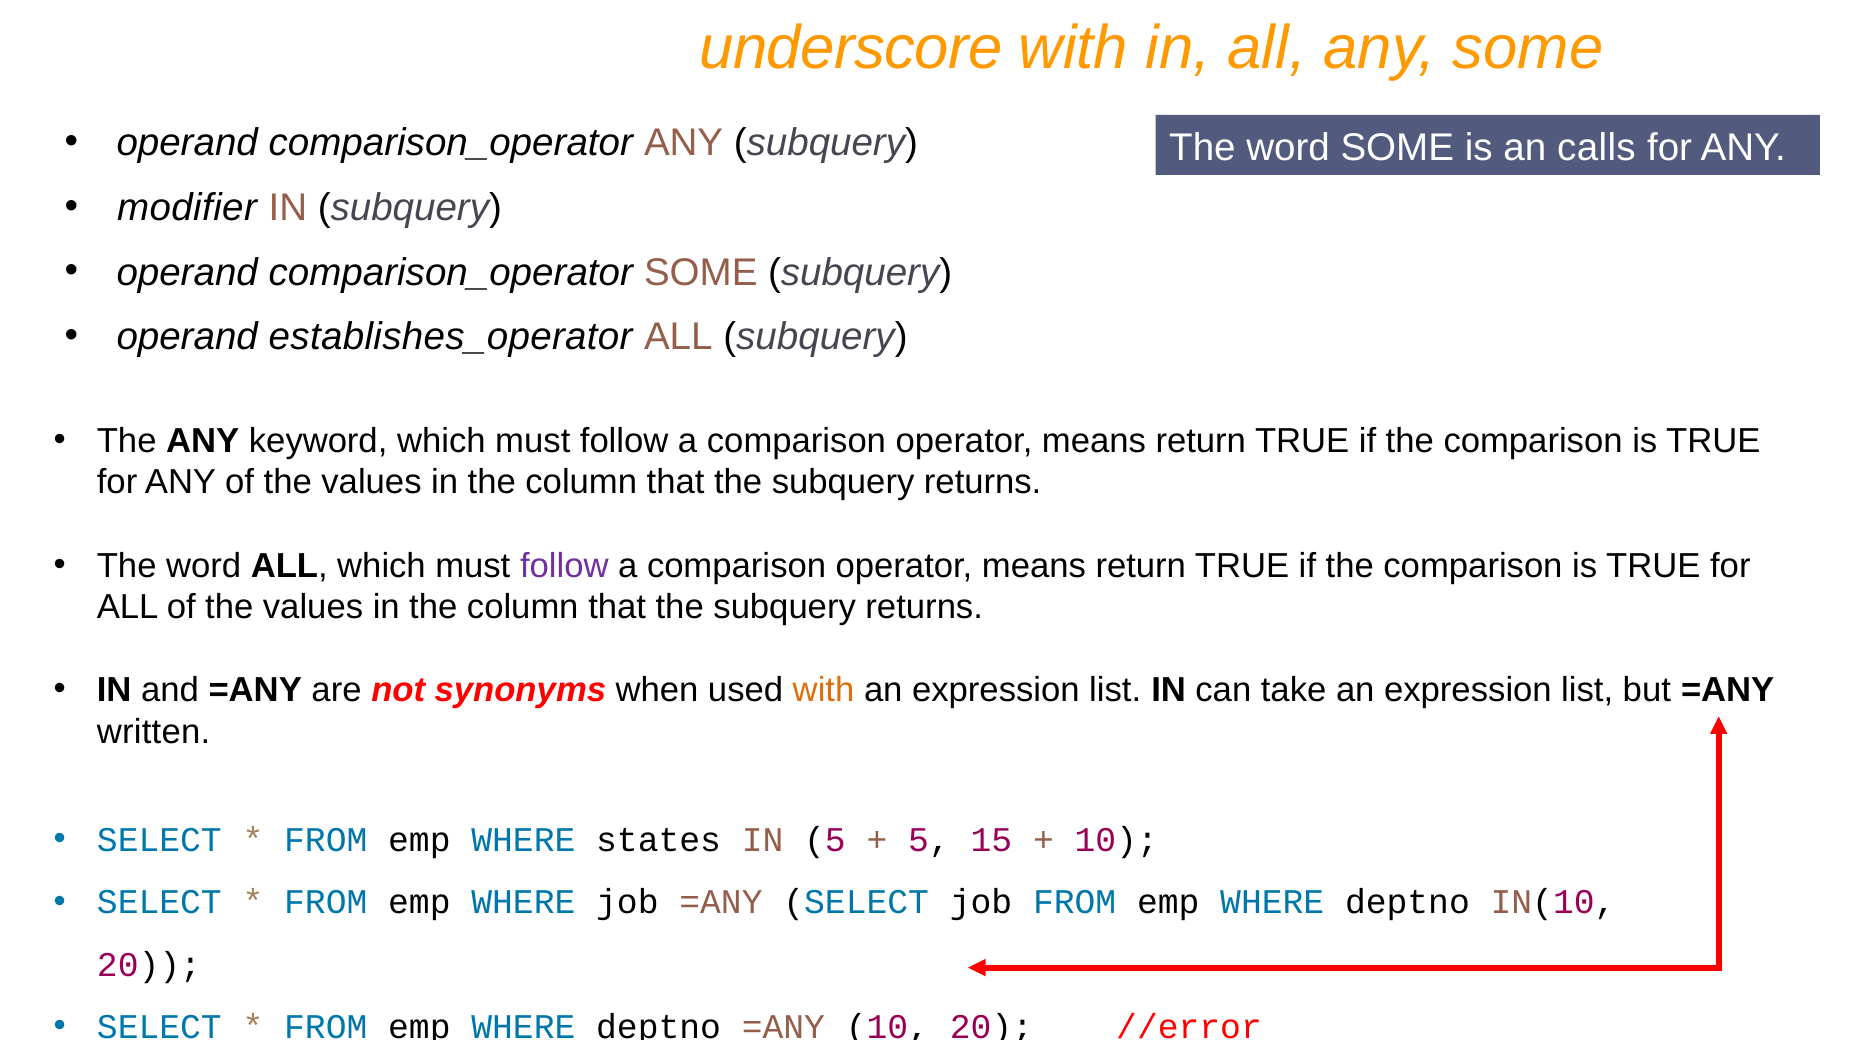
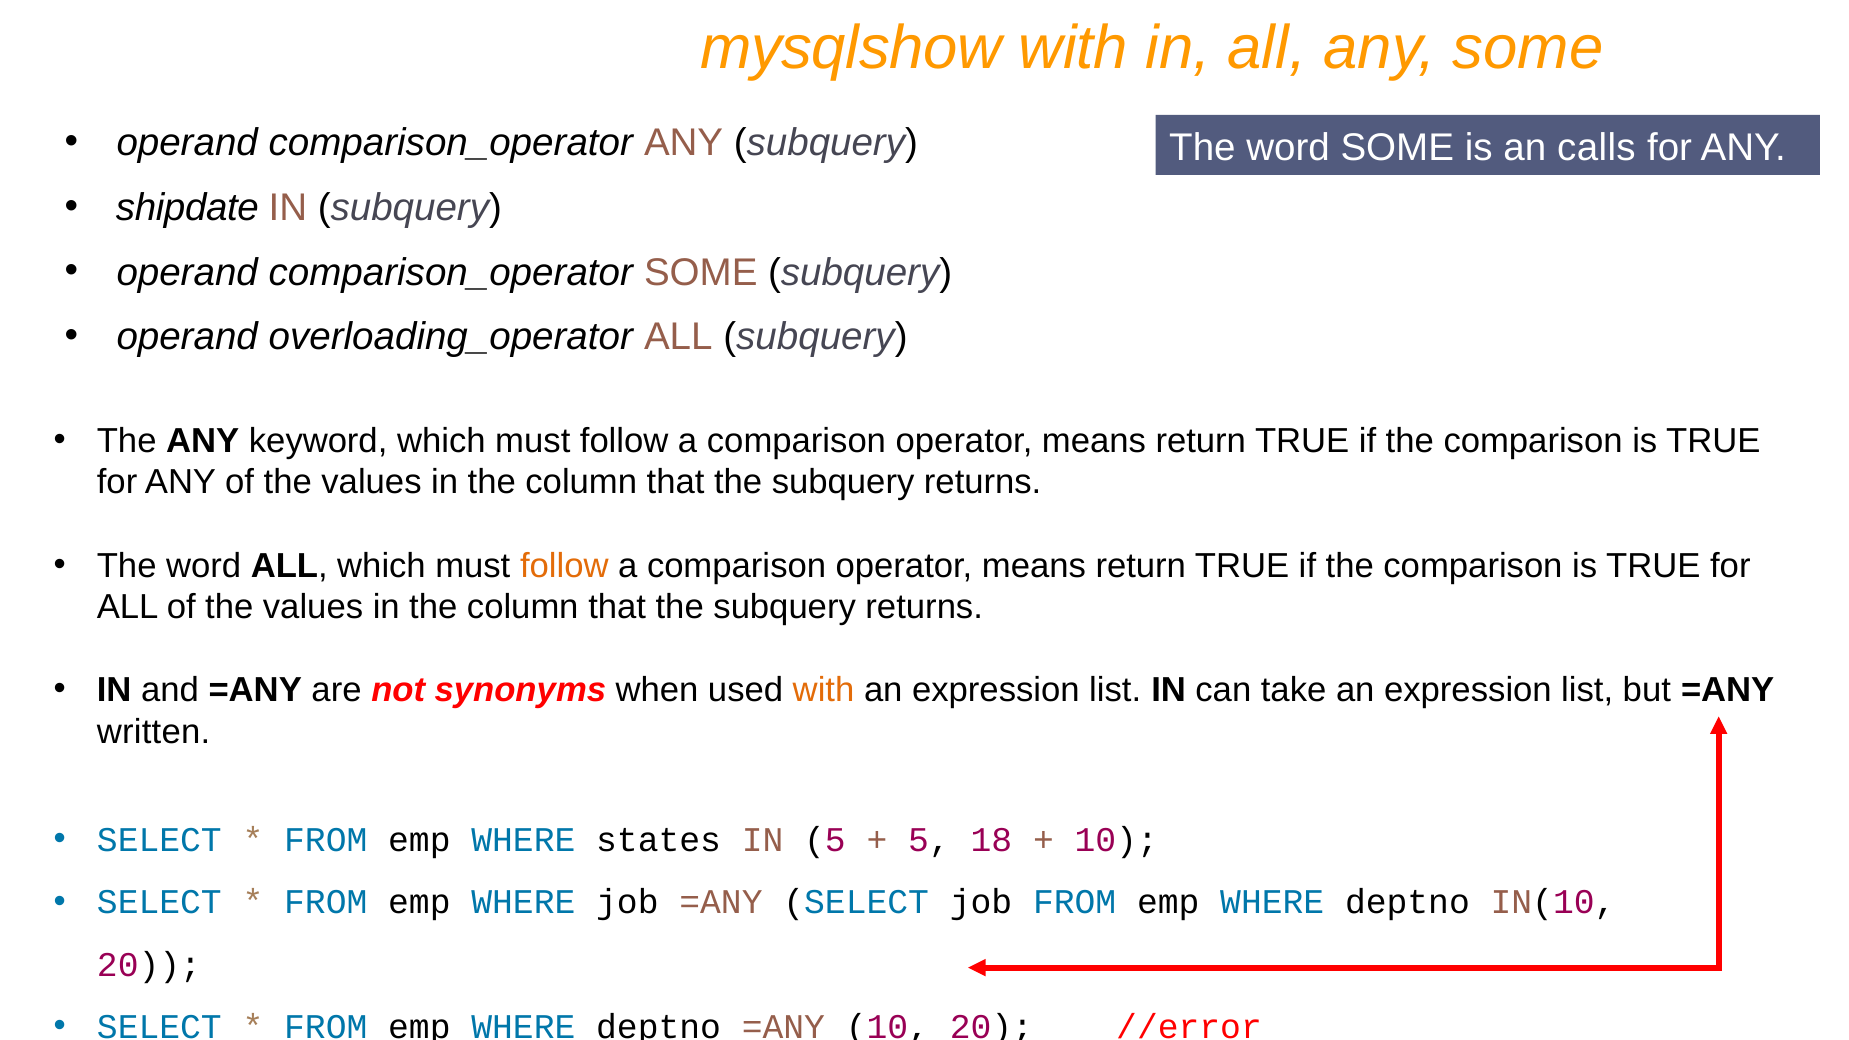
underscore: underscore -> mysqlshow
modifier: modifier -> shipdate
establishes_operator: establishes_operator -> overloading_operator
follow at (564, 566) colour: purple -> orange
15: 15 -> 18
